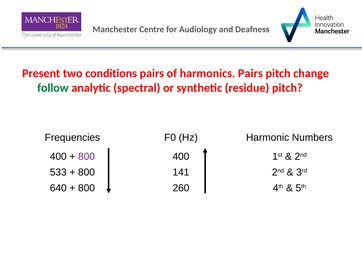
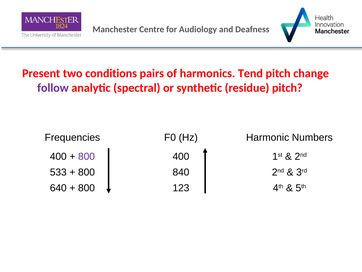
harmonics Pairs: Pairs -> Tend
follow colour: green -> purple
141: 141 -> 840
260: 260 -> 123
